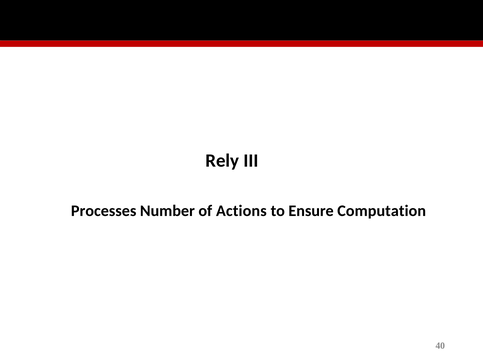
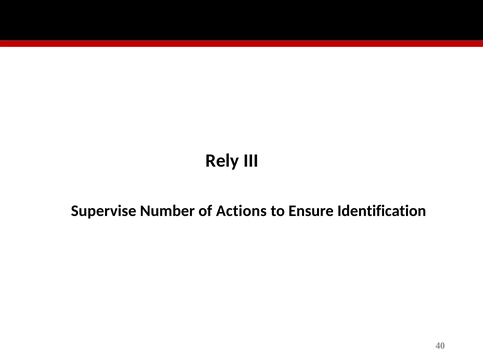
Processes: Processes -> Supervise
Computation: Computation -> Identification
